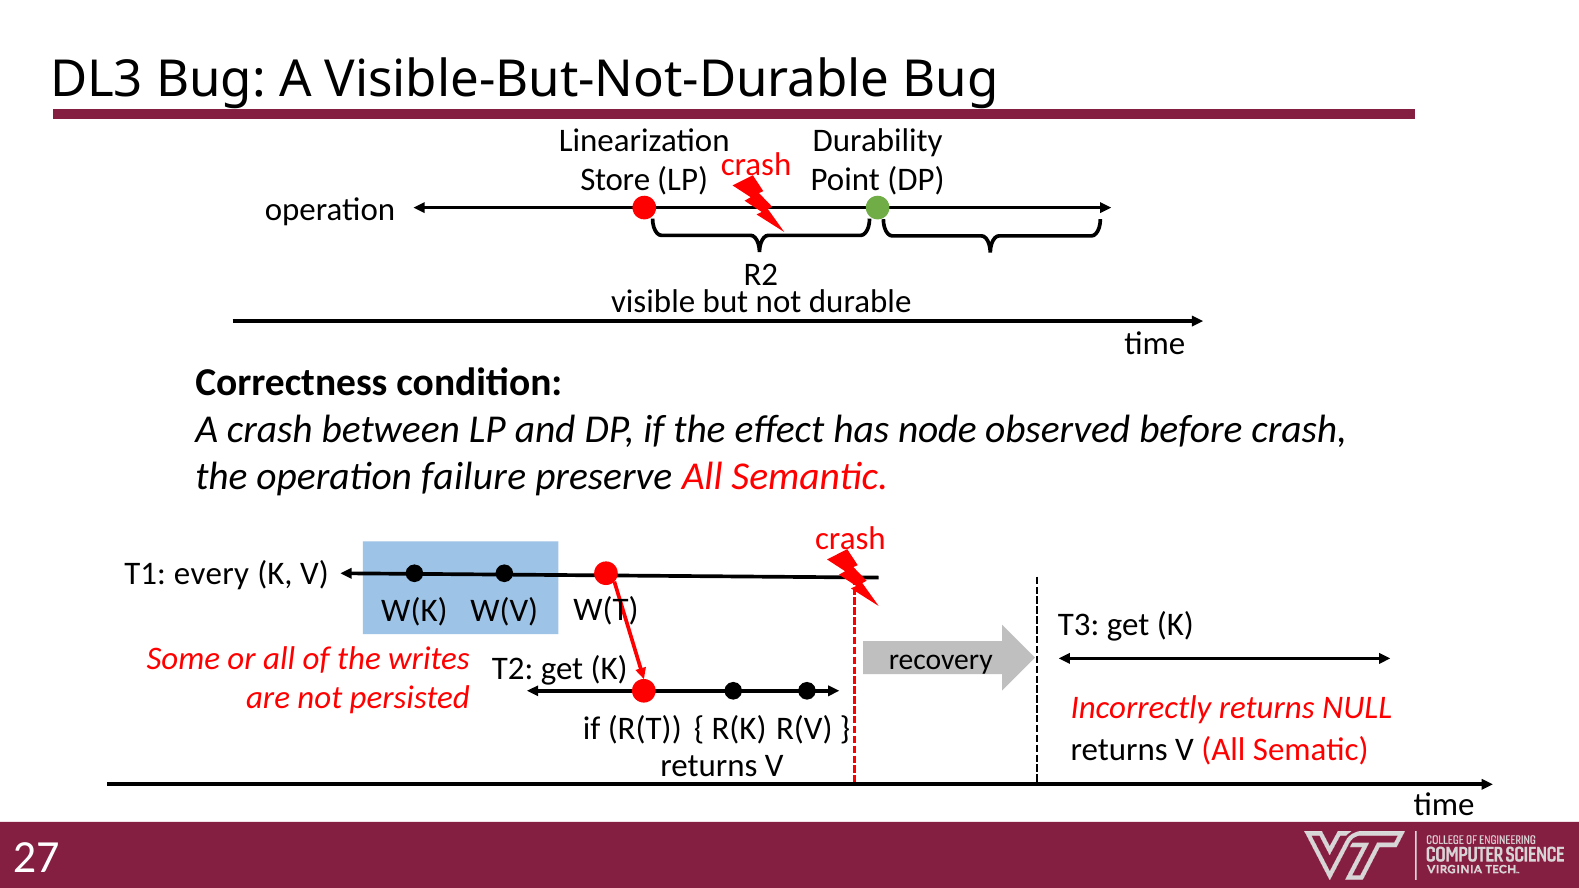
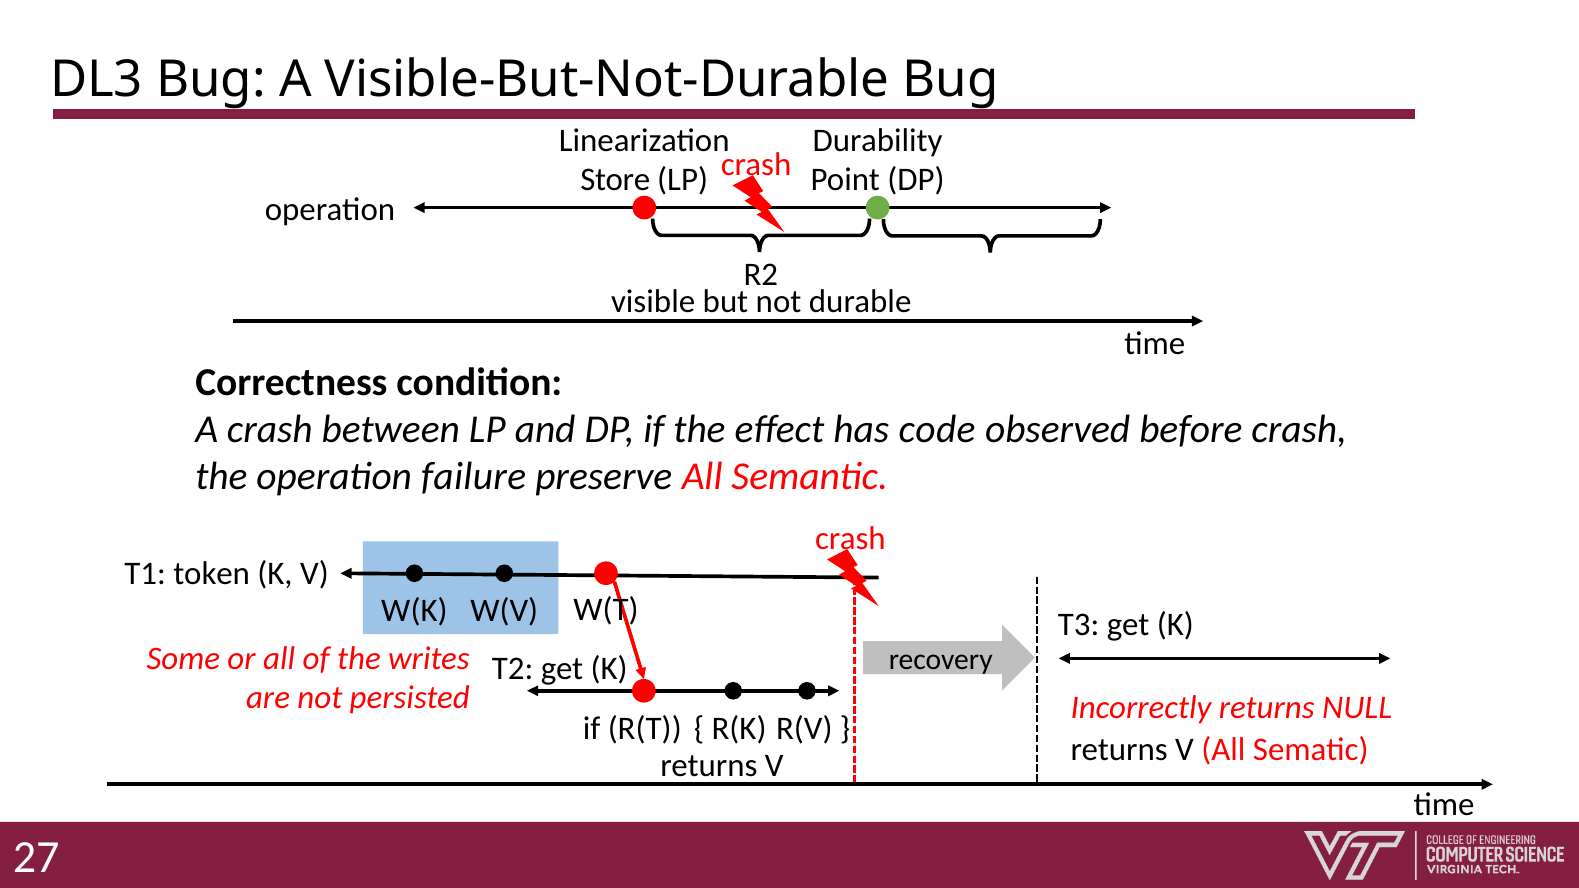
node: node -> code
every: every -> token
